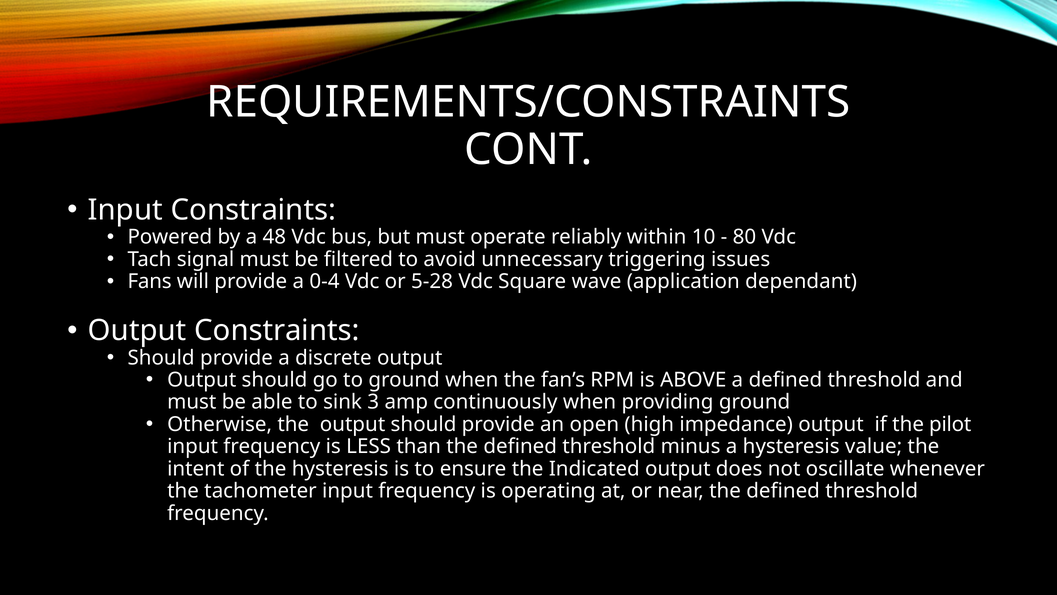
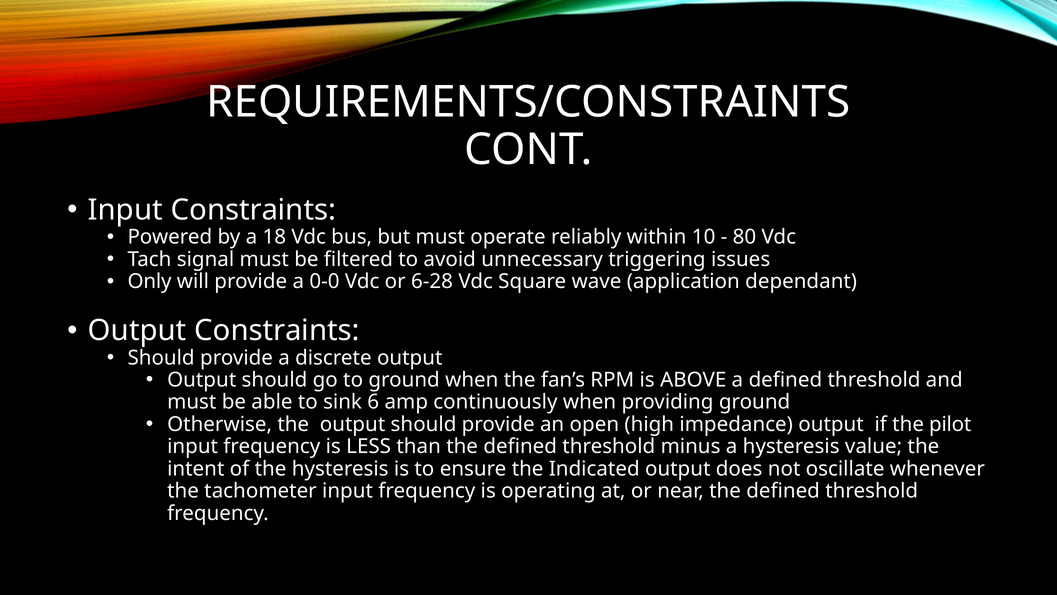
48: 48 -> 18
Fans: Fans -> Only
0-4: 0-4 -> 0-0
5-28: 5-28 -> 6-28
3: 3 -> 6
